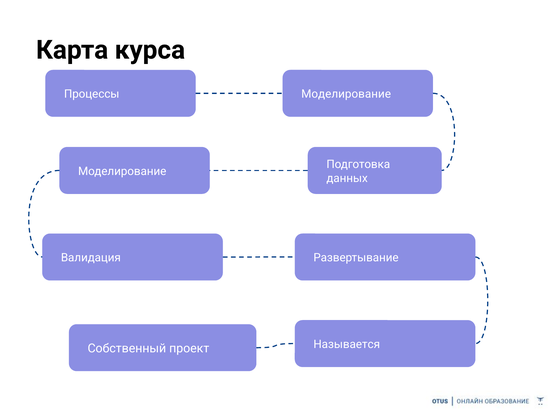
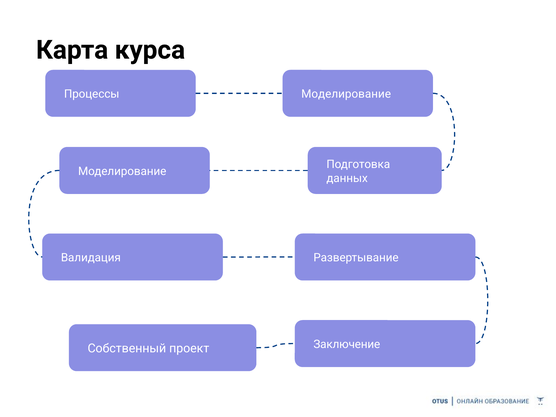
Называется: Называется -> Заключение
